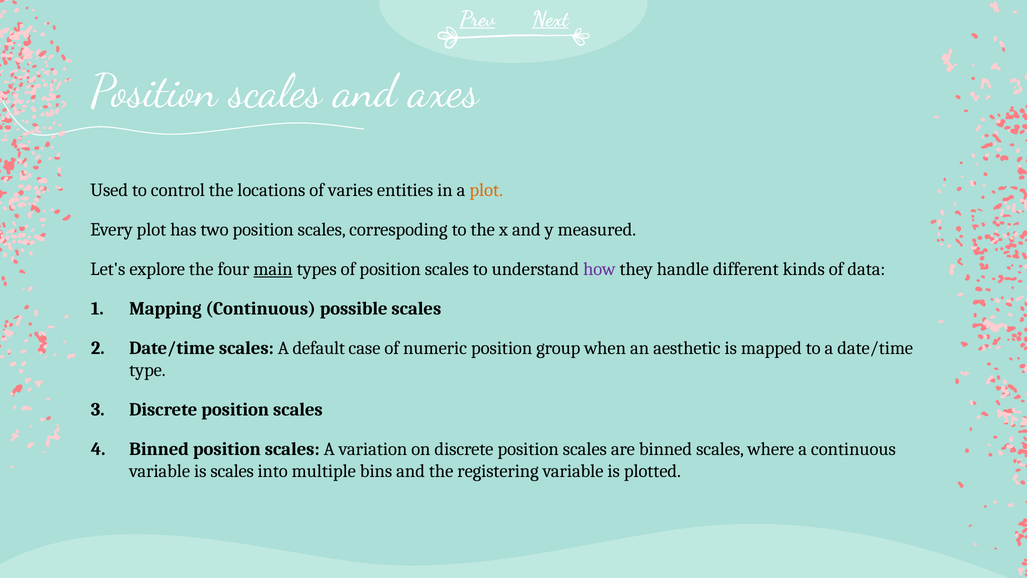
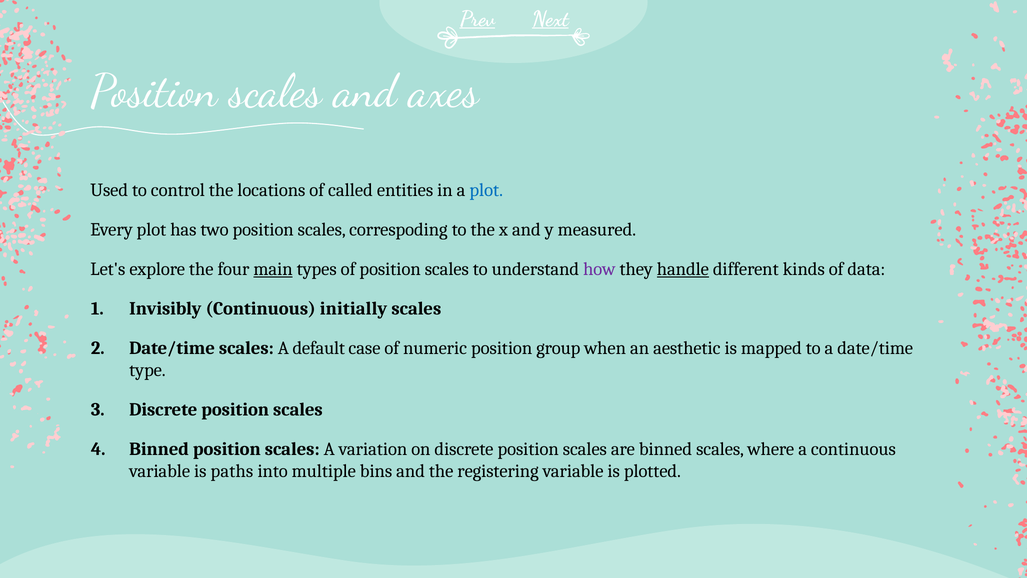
varies: varies -> called
plot at (486, 190) colour: orange -> blue
handle underline: none -> present
Mapping: Mapping -> Invisibly
possible: possible -> initially
is scales: scales -> paths
